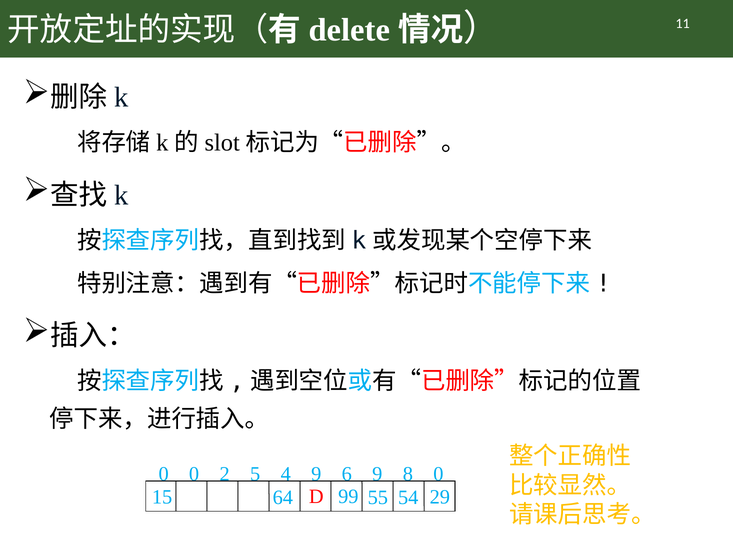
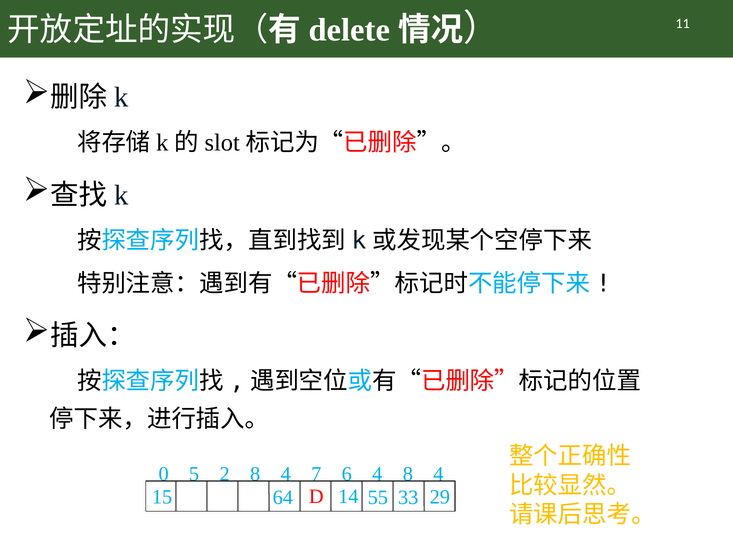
0 0: 0 -> 5
2 5: 5 -> 8
4 9: 9 -> 7
6 9: 9 -> 4
0 at (438, 474): 0 -> 4
99: 99 -> 14
54: 54 -> 33
